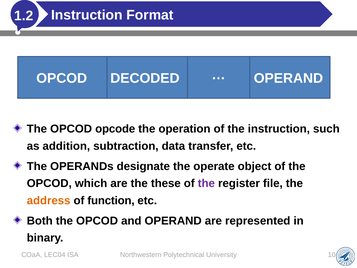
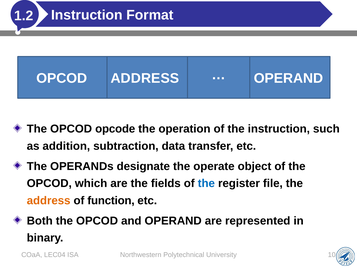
OPCOD DECODED: DECODED -> ADDRESS
these: these -> fields
the at (206, 183) colour: purple -> blue
